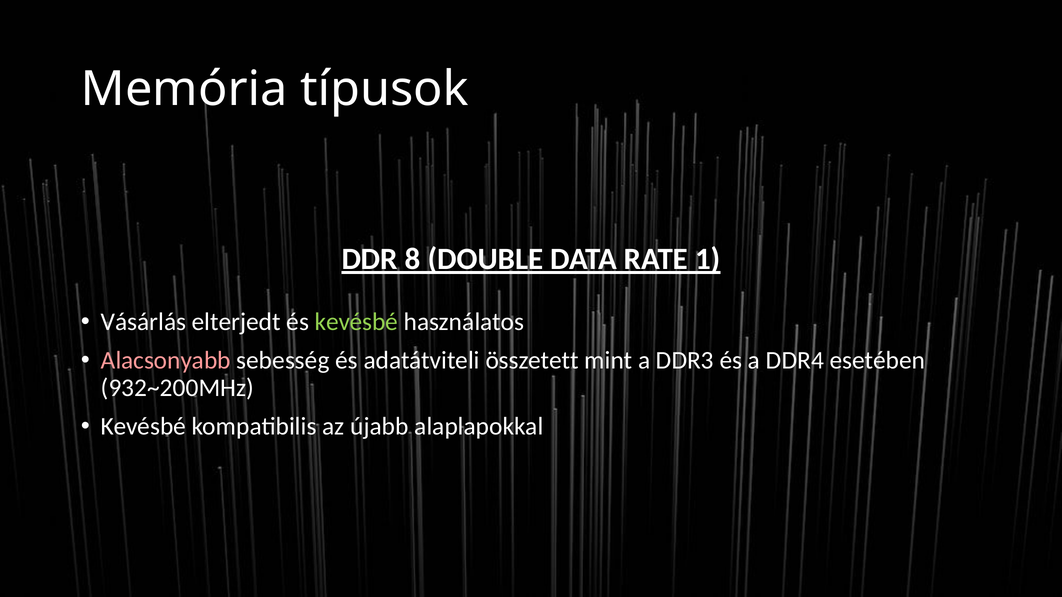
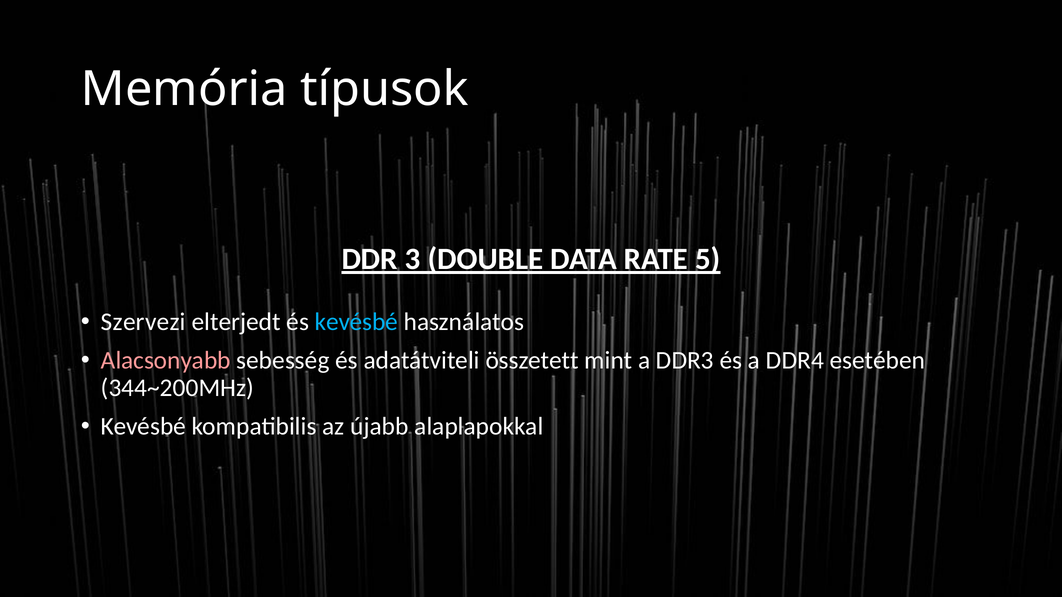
8: 8 -> 3
1: 1 -> 5
Vásárlás: Vásárlás -> Szervezi
kevésbé at (356, 322) colour: light green -> light blue
932~200MHz: 932~200MHz -> 344~200MHz
